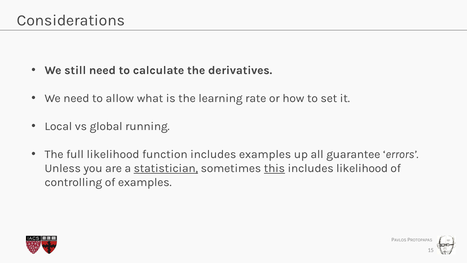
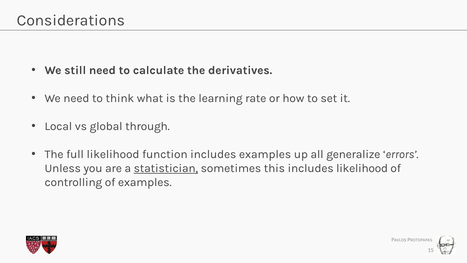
allow: allow -> think
running: running -> through
guarantee: guarantee -> generalize
this underline: present -> none
